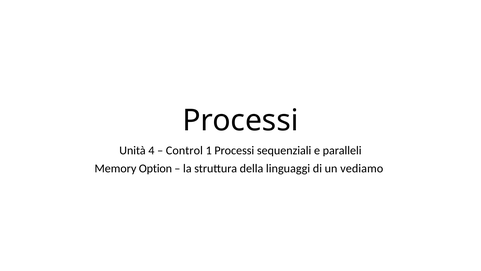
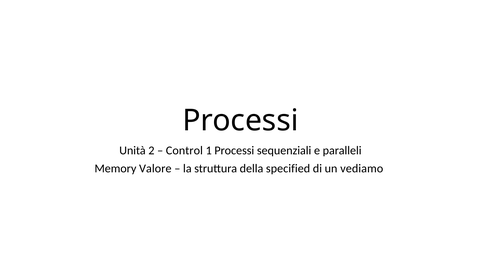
4: 4 -> 2
Option: Option -> Valore
linguaggi: linguaggi -> specified
